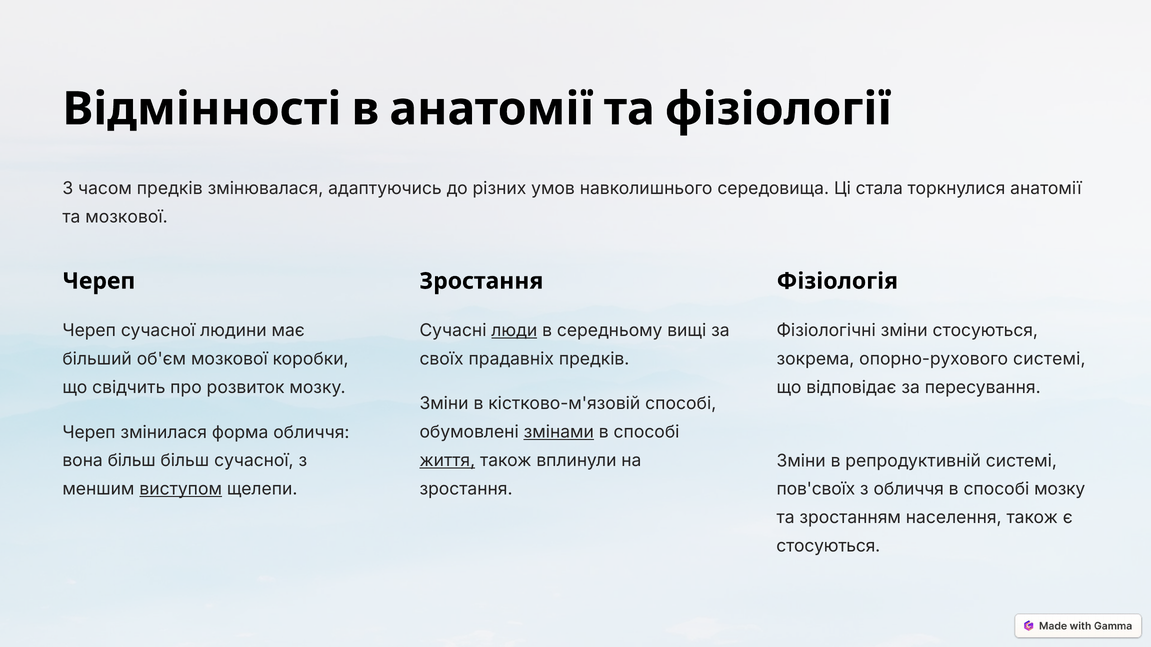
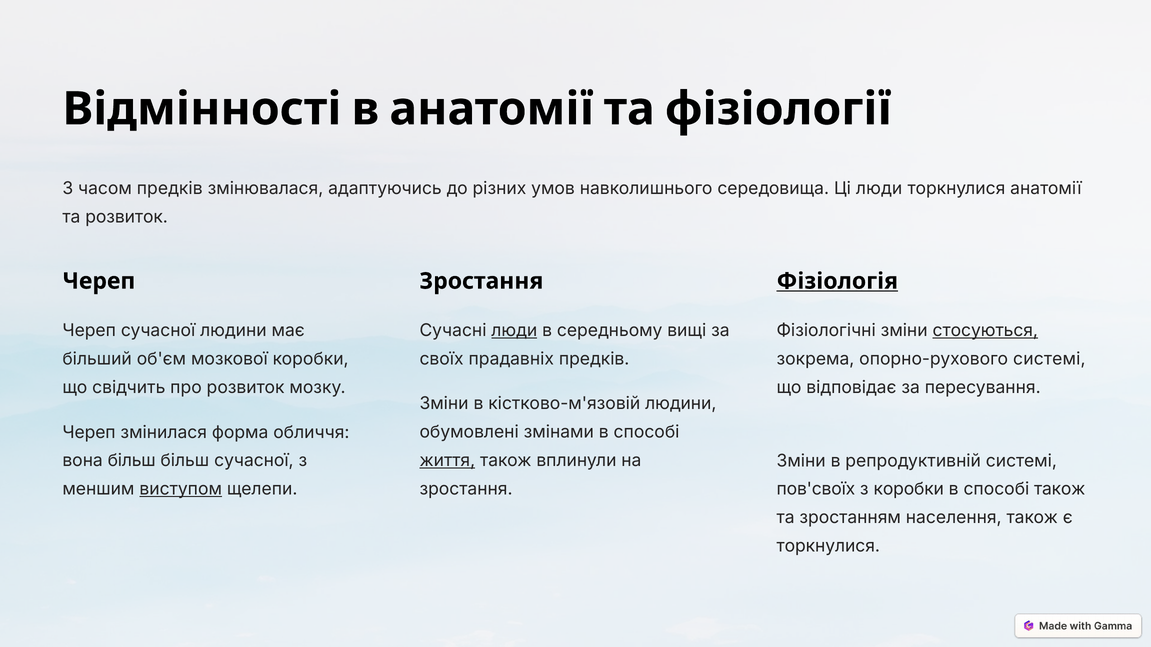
Ці стала: стала -> люди
та мозкової: мозкової -> розвиток
Фізіологія underline: none -> present
стосуються at (985, 331) underline: none -> present
кістково-м'язовій способі: способі -> людини
змінами underline: present -> none
з обличчя: обличчя -> коробки
способі мозку: мозку -> також
стосуються at (828, 546): стосуються -> торкнулися
